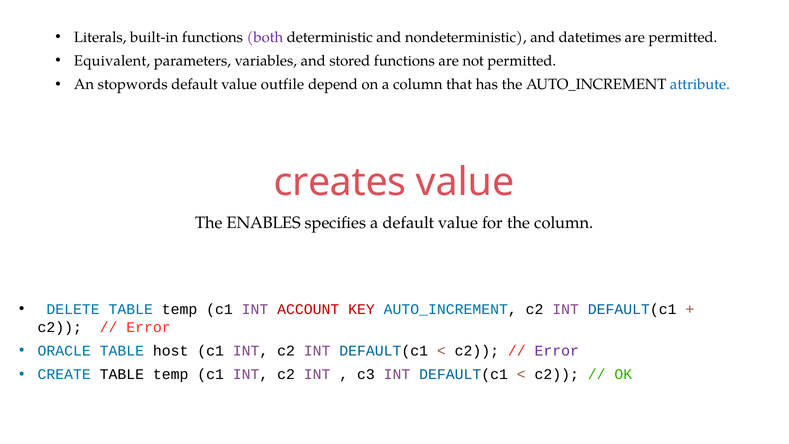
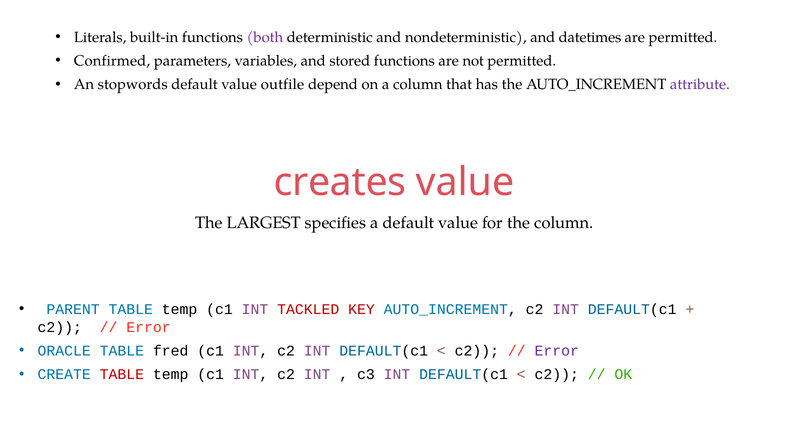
Equivalent: Equivalent -> Confirmed
attribute colour: blue -> purple
ENABLES: ENABLES -> LARGEST
DELETE: DELETE -> PARENT
ACCOUNT: ACCOUNT -> TACKLED
host: host -> fred
TABLE at (122, 374) colour: black -> red
